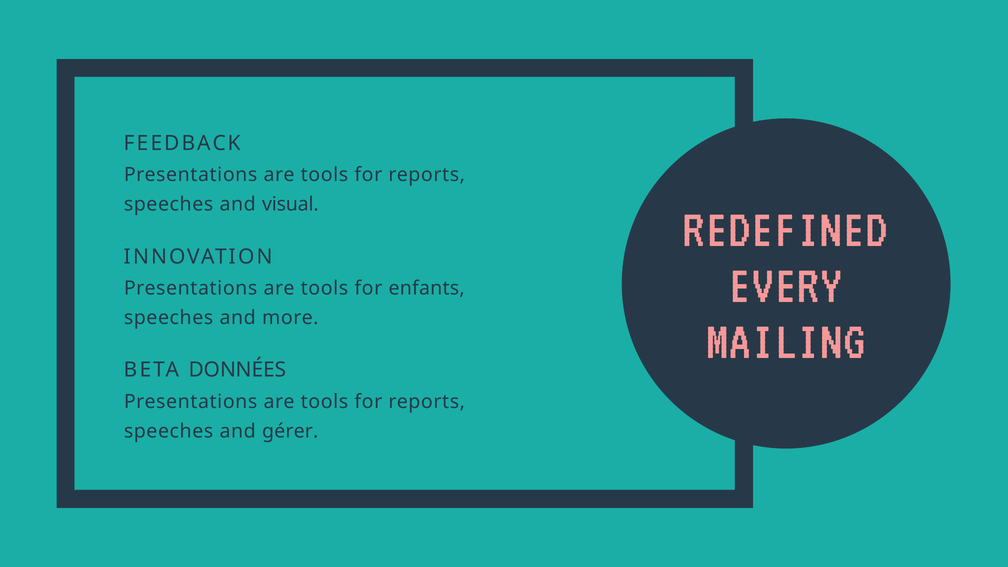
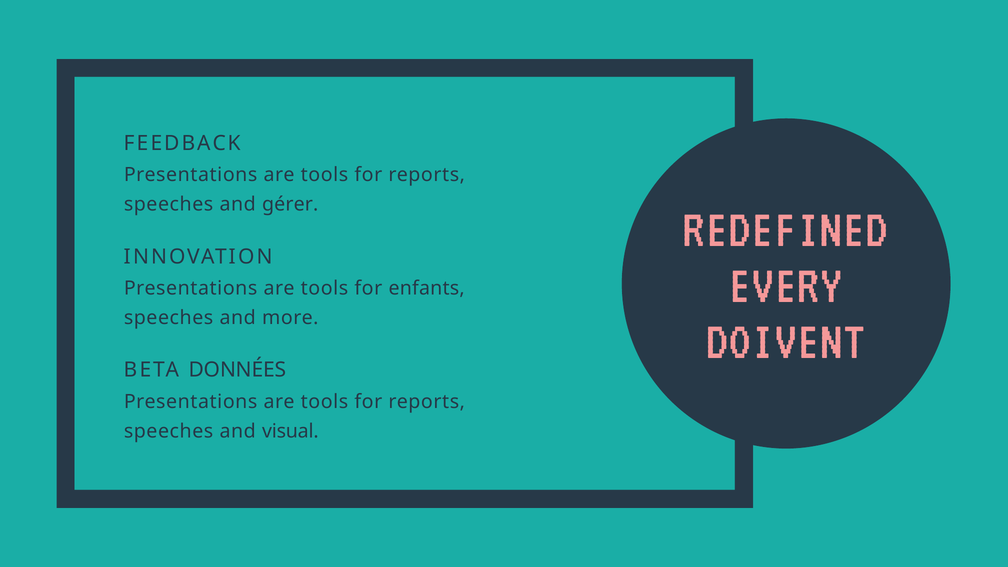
visual: visual -> gérer
MAILING: MAILING -> DOIVENT
gérer: gérer -> visual
